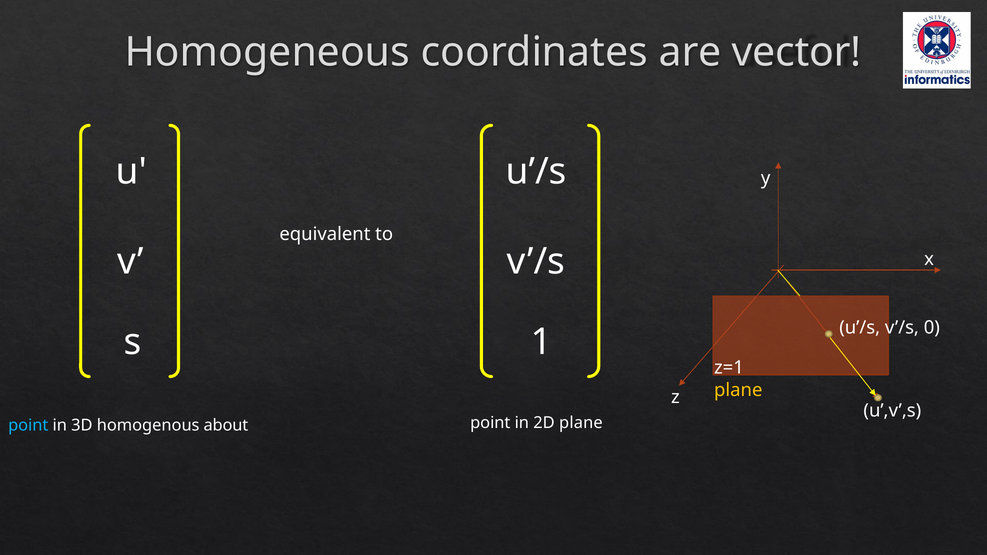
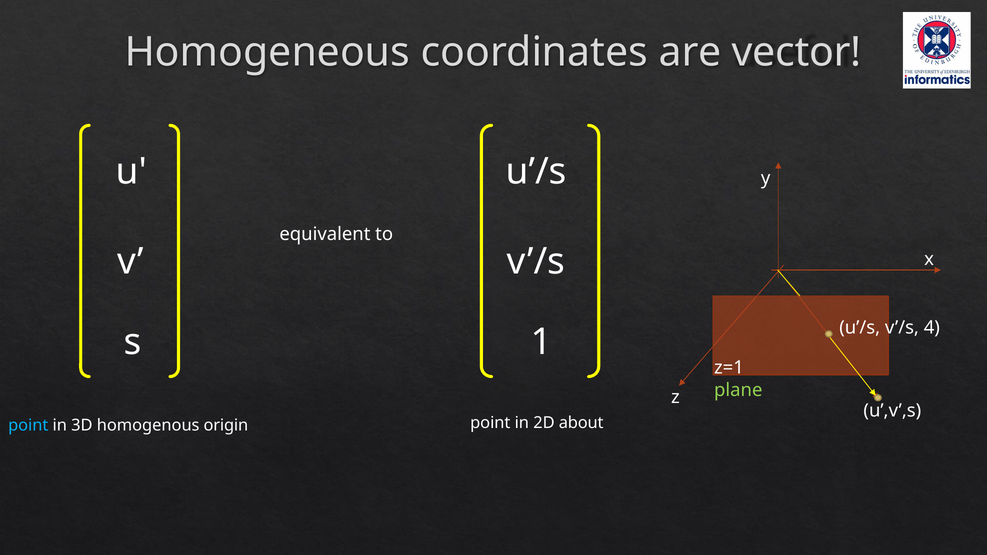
0: 0 -> 4
plane at (738, 390) colour: yellow -> light green
about: about -> origin
2D plane: plane -> about
